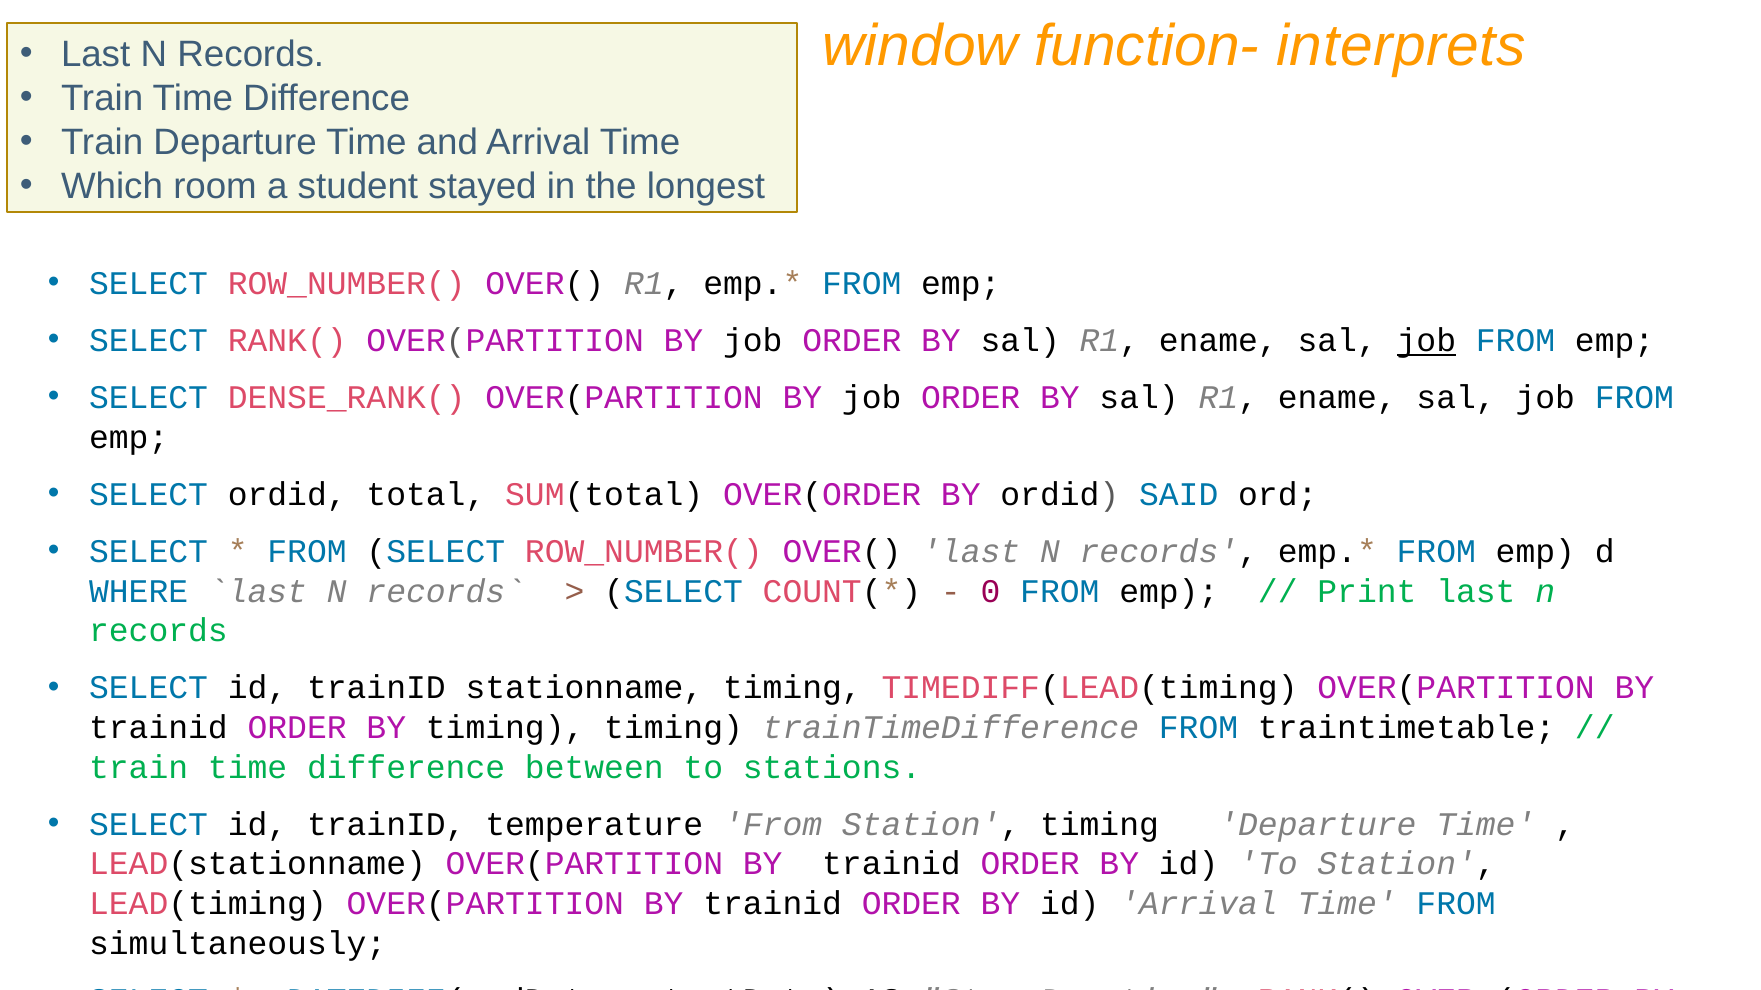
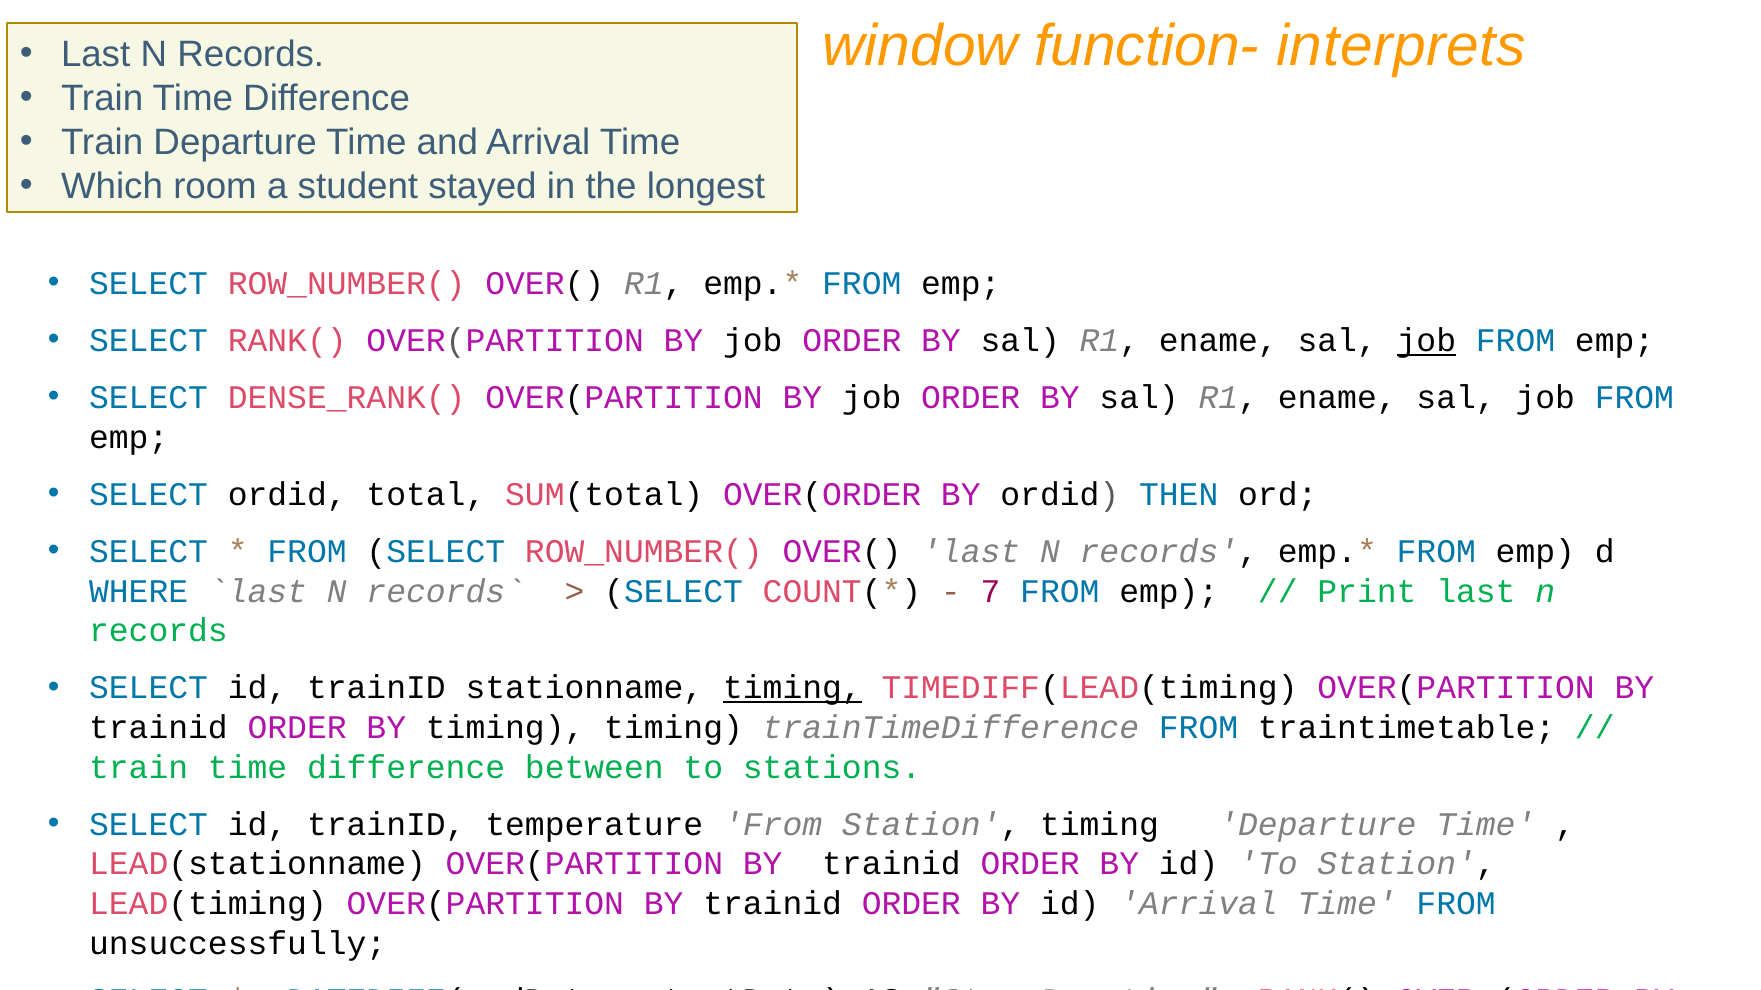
SAID: SAID -> THEN
0: 0 -> 7
timing at (792, 688) underline: none -> present
simultaneously: simultaneously -> unsuccessfully
